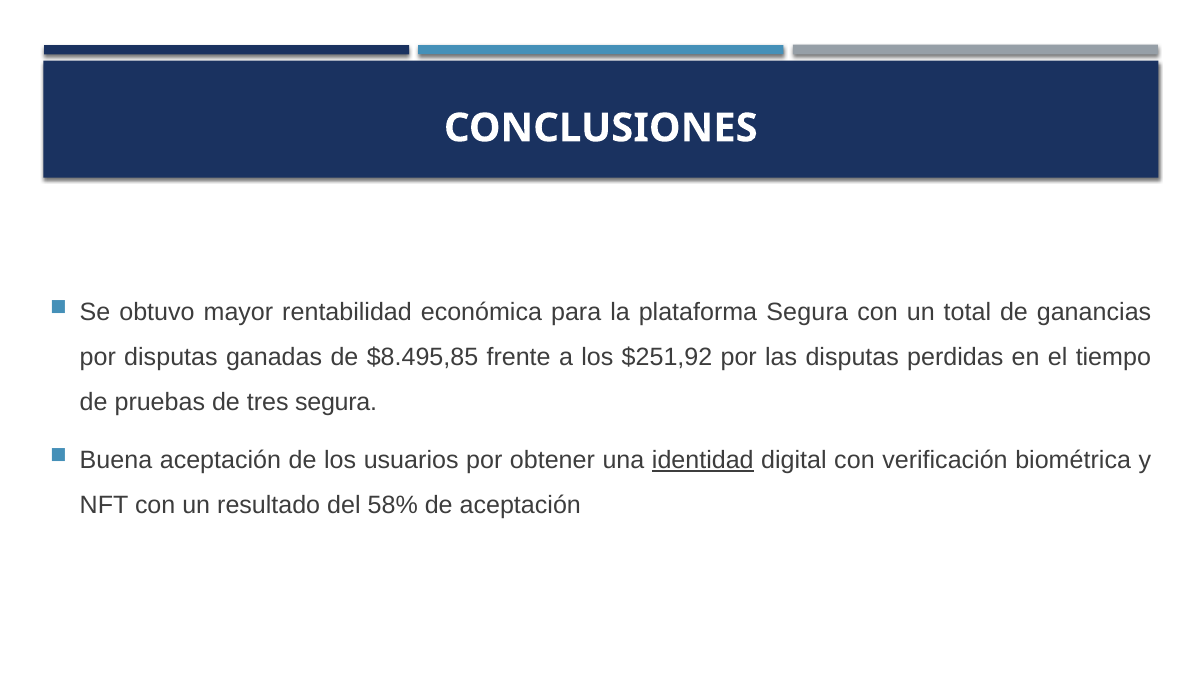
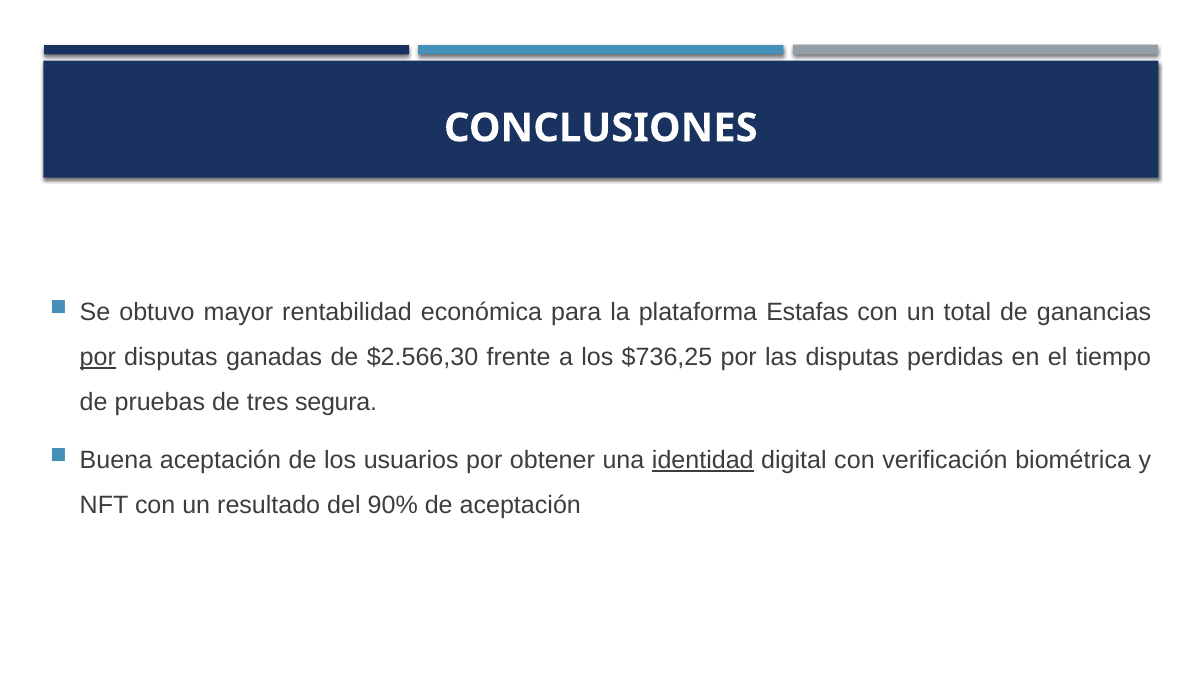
plataforma Segura: Segura -> Estafas
por at (98, 357) underline: none -> present
$8.495,85: $8.495,85 -> $2.566,30
$251,92: $251,92 -> $736,25
58%: 58% -> 90%
